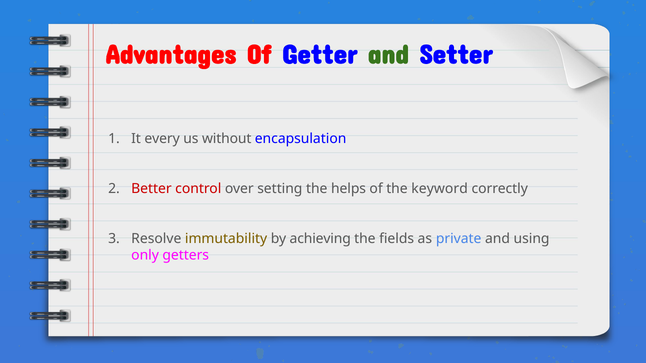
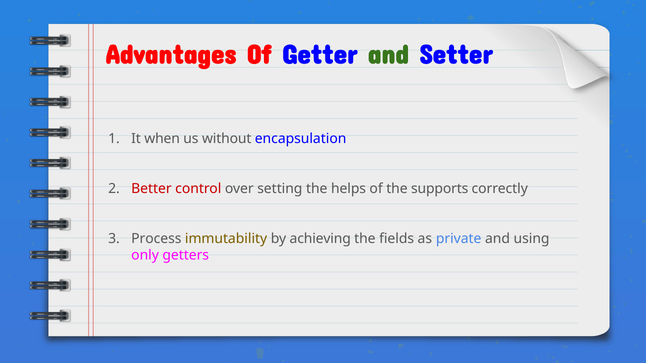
every: every -> when
keyword: keyword -> supports
Resolve: Resolve -> Process
